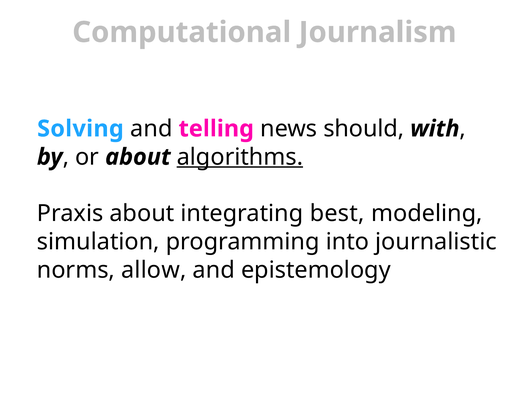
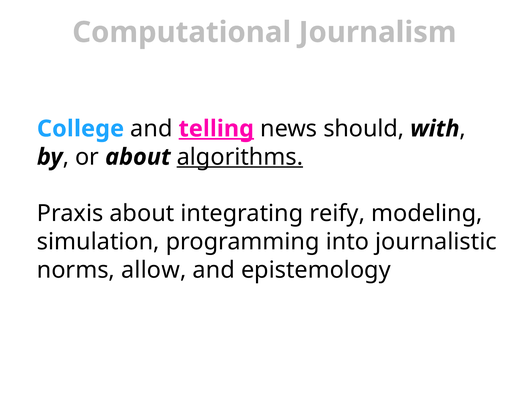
Solving: Solving -> College
telling underline: none -> present
best: best -> reify
